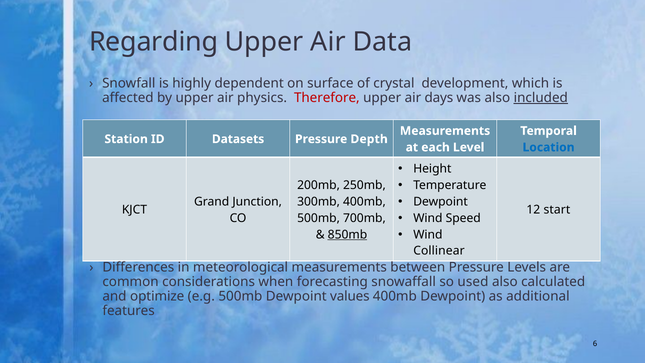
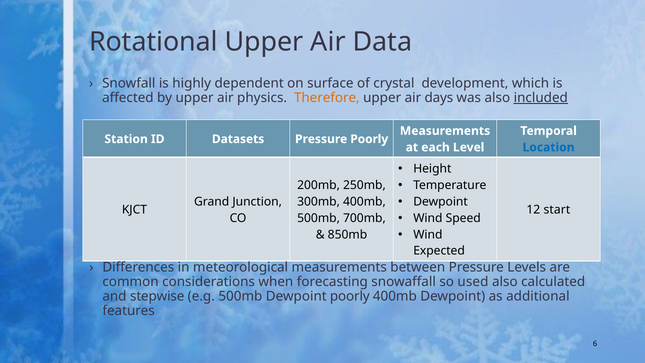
Regarding: Regarding -> Rotational
Therefore colour: red -> orange
Pressure Depth: Depth -> Poorly
850mb underline: present -> none
Collinear: Collinear -> Expected
optimize: optimize -> stepwise
Dewpoint values: values -> poorly
